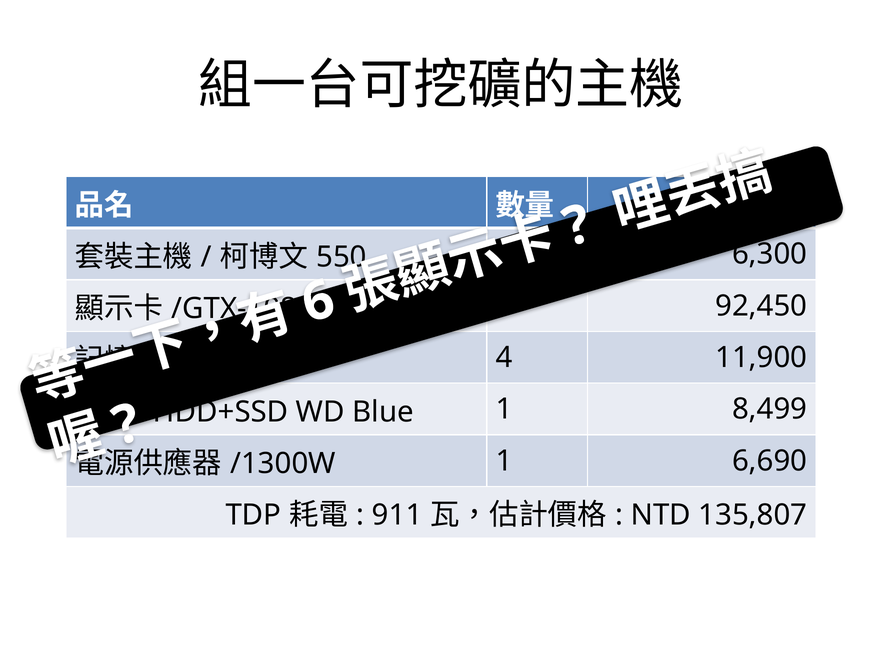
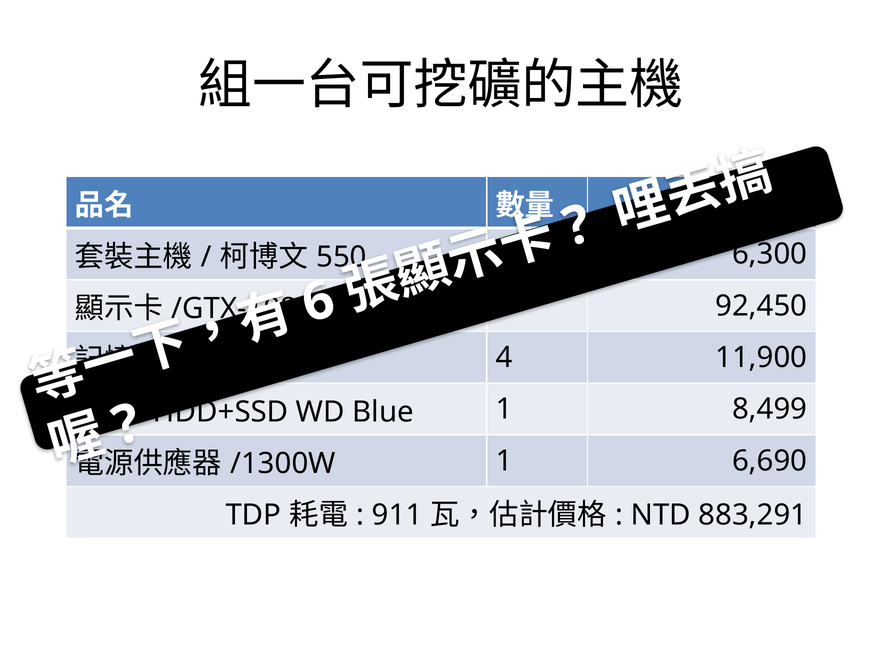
135,807: 135,807 -> 883,291
